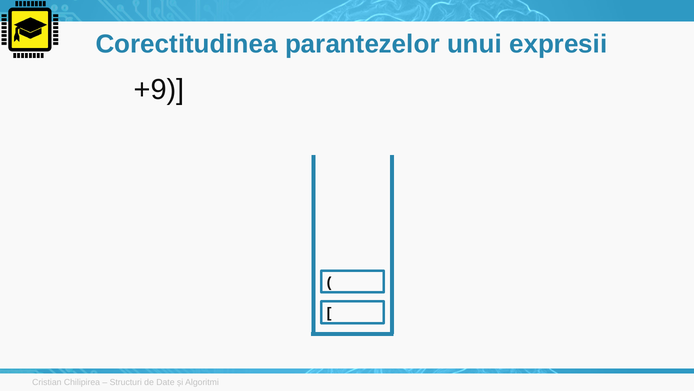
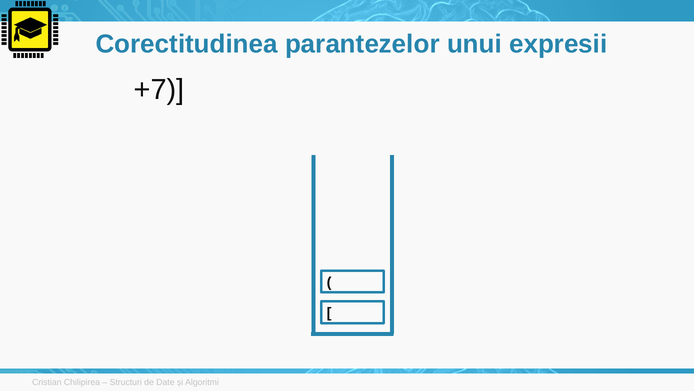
+9: +9 -> +7
